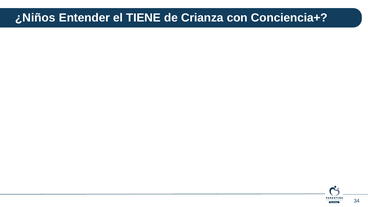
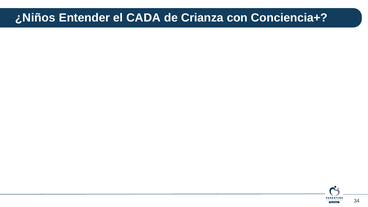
TIENE: TIENE -> CADA
